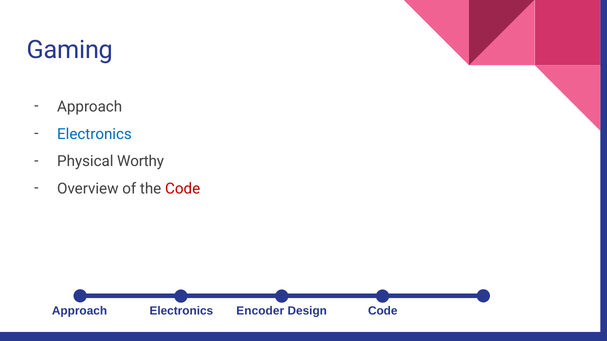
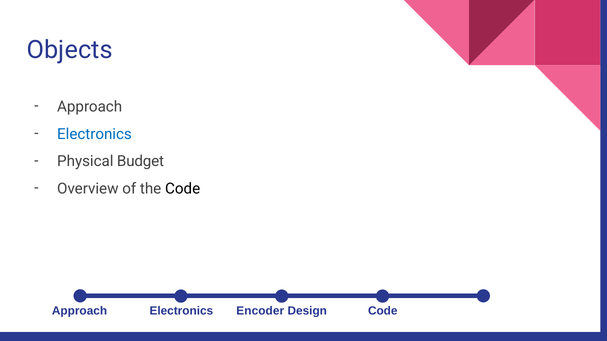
Gaming: Gaming -> Objects
Worthy: Worthy -> Budget
Code at (183, 189) colour: red -> black
